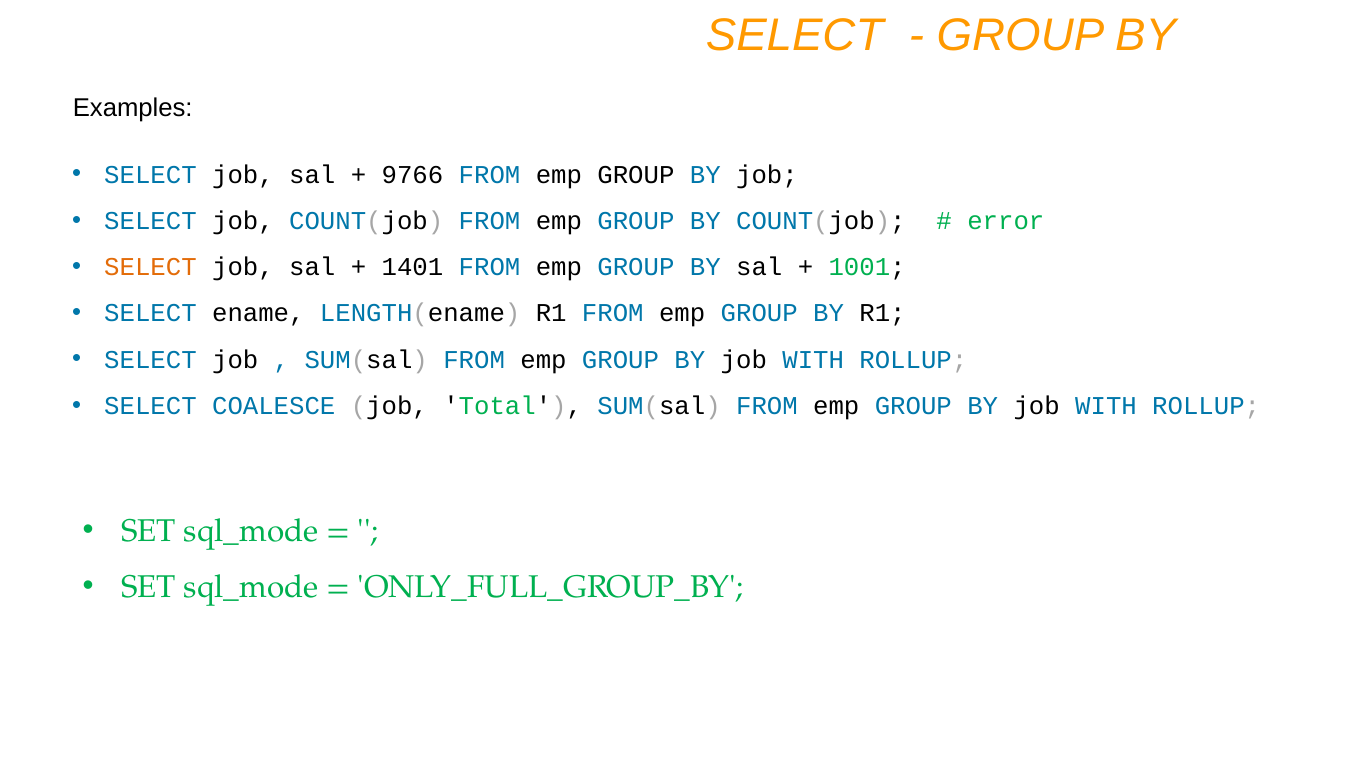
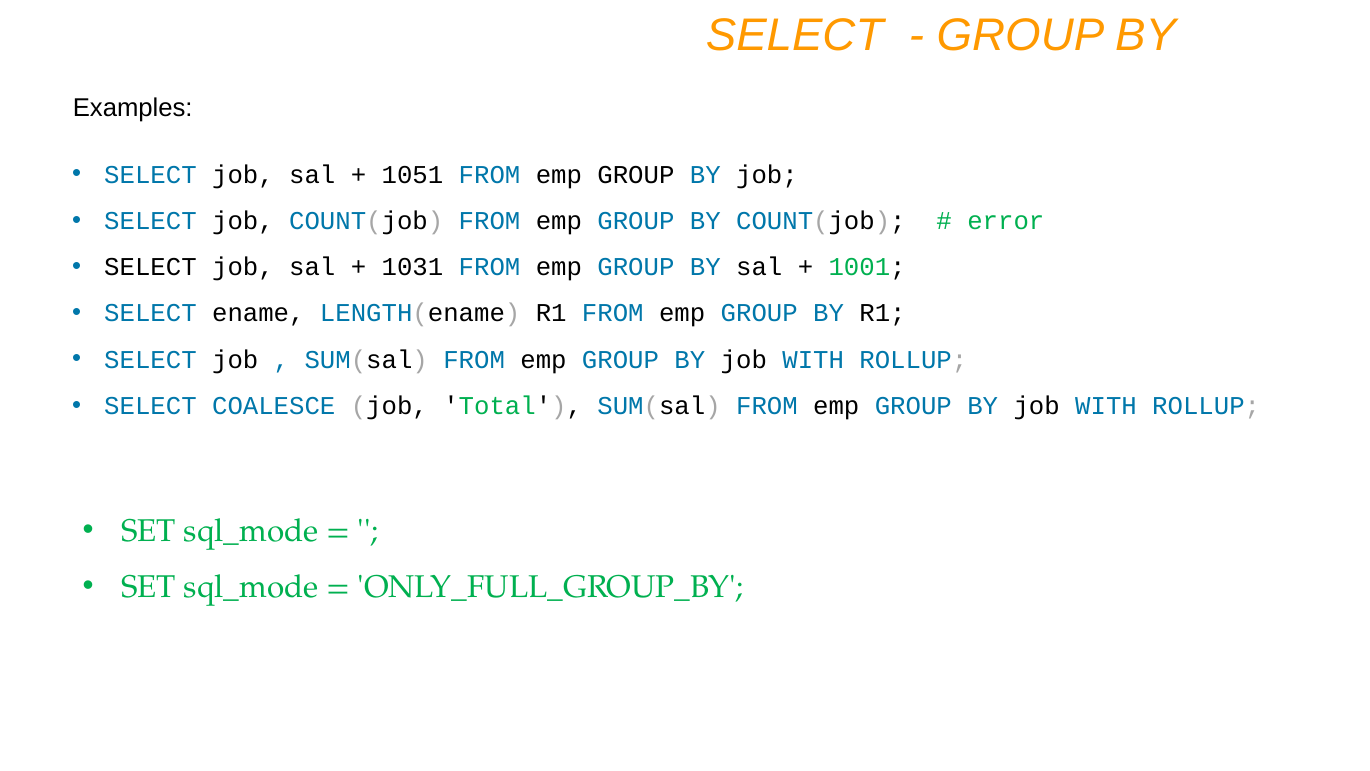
9766: 9766 -> 1051
SELECT at (150, 267) colour: orange -> black
1401: 1401 -> 1031
